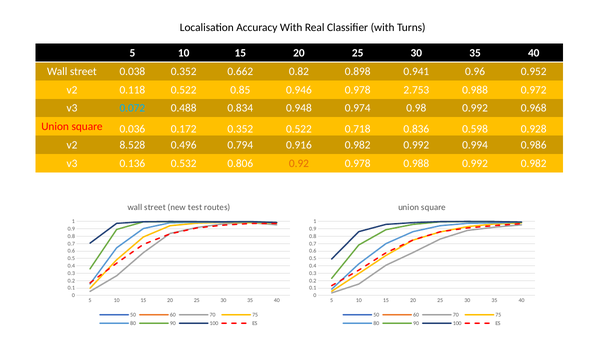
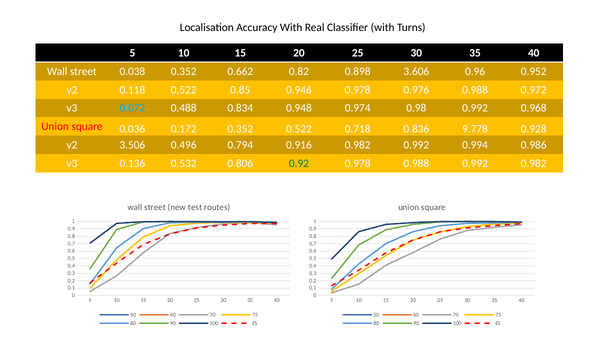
0.941: 0.941 -> 3.606
2.753: 2.753 -> 0.976
0.598: 0.598 -> 9.778
8.528: 8.528 -> 3.506
0.92 colour: orange -> green
